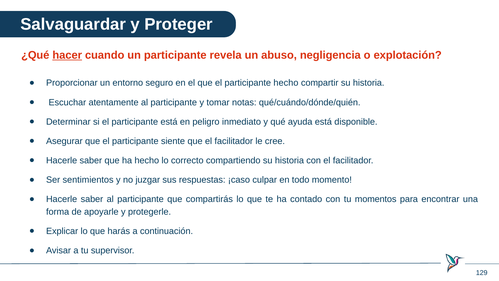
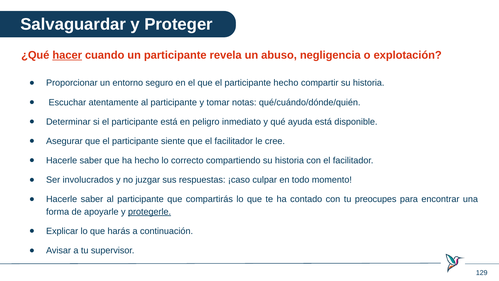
sentimientos: sentimientos -> involucrados
momentos: momentos -> preocupes
protegerle underline: none -> present
